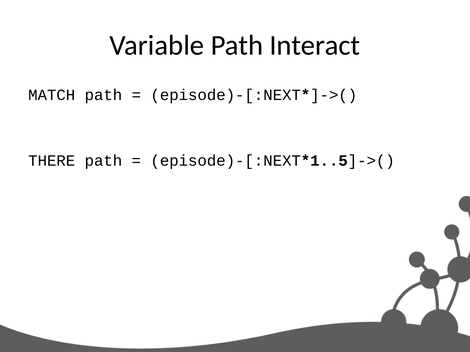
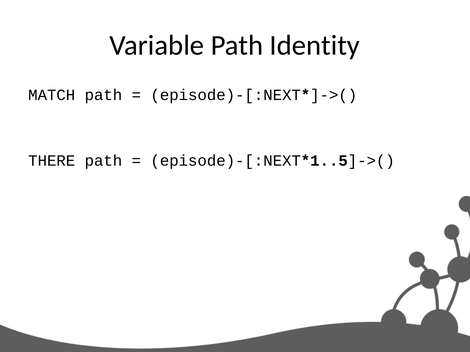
Interact: Interact -> Identity
